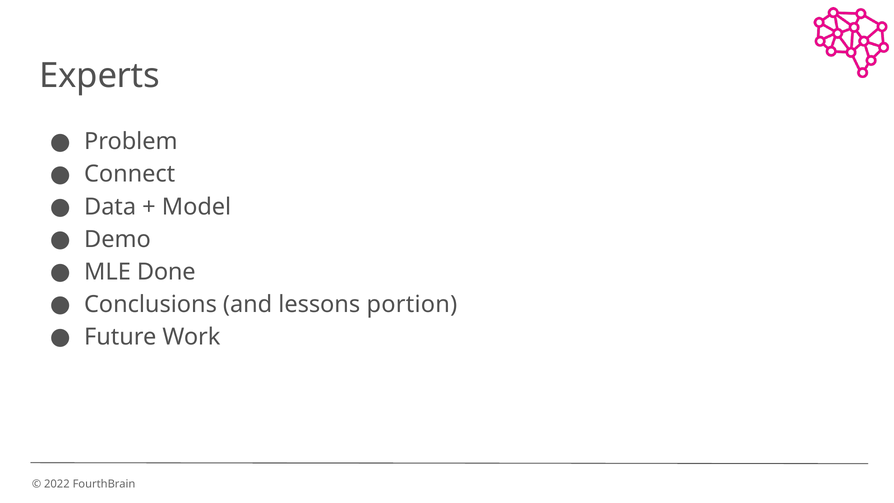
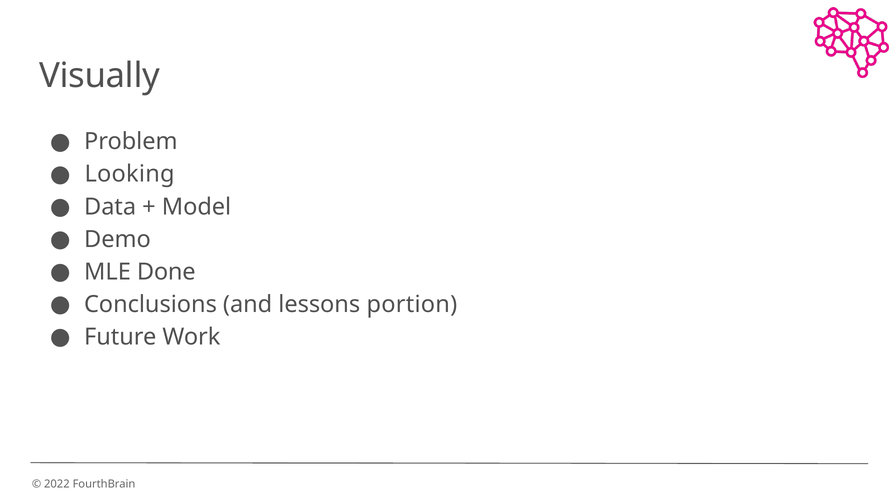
Experts: Experts -> Visually
Connect: Connect -> Looking
